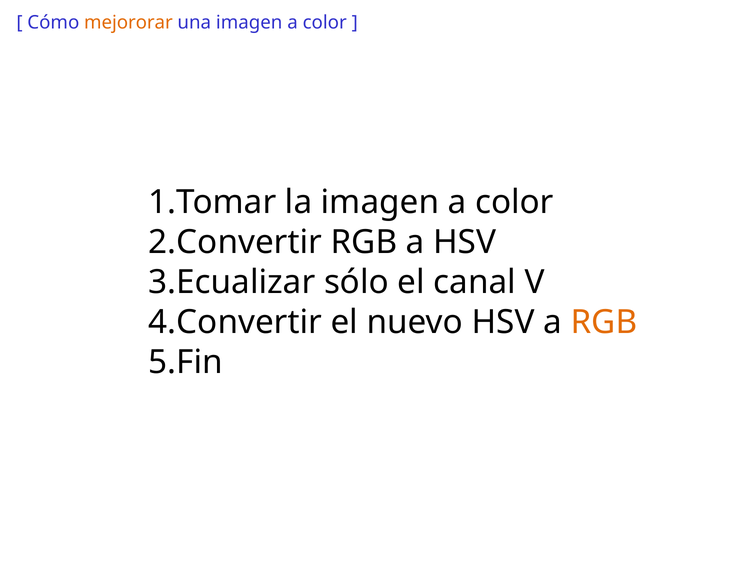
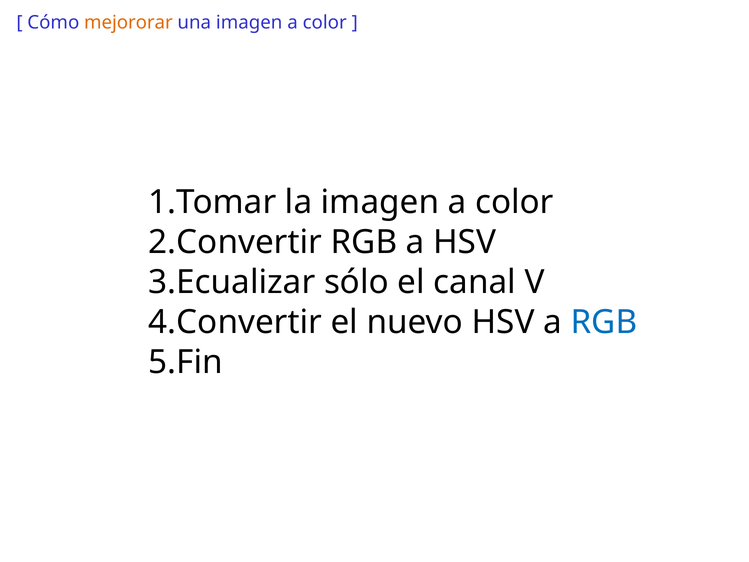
RGB at (604, 322) colour: orange -> blue
